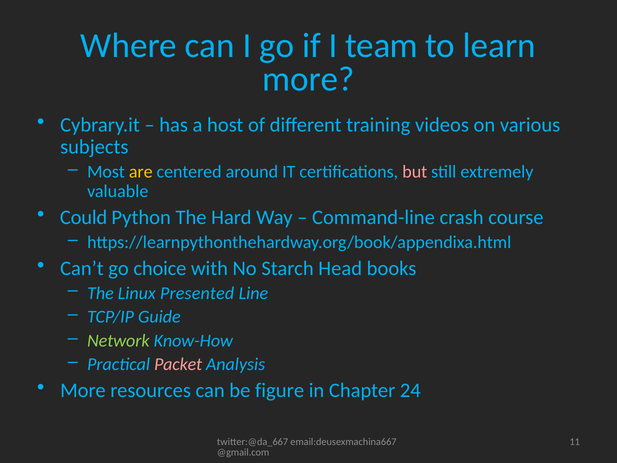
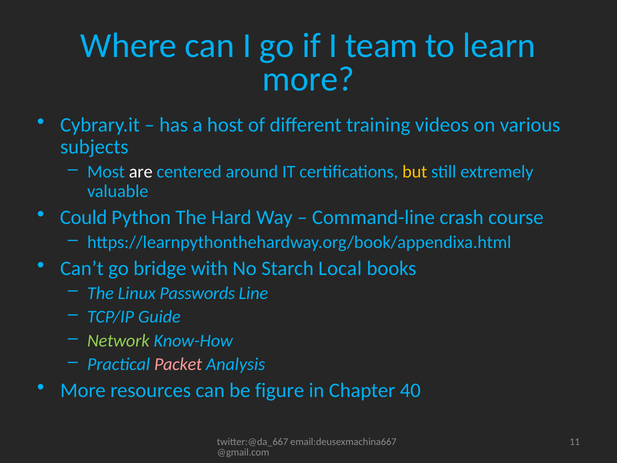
are colour: yellow -> white
but colour: pink -> yellow
choice: choice -> bridge
Head: Head -> Local
Presented: Presented -> Passwords
24: 24 -> 40
